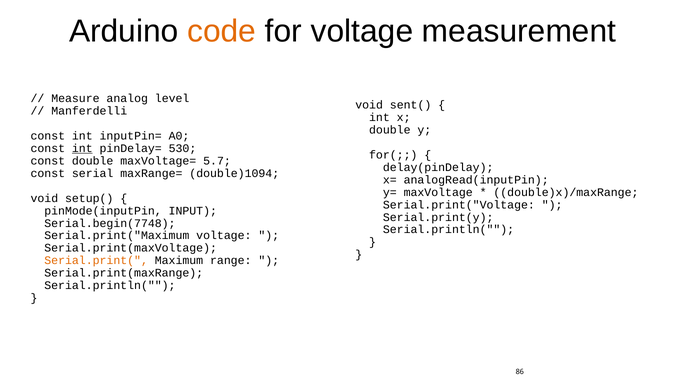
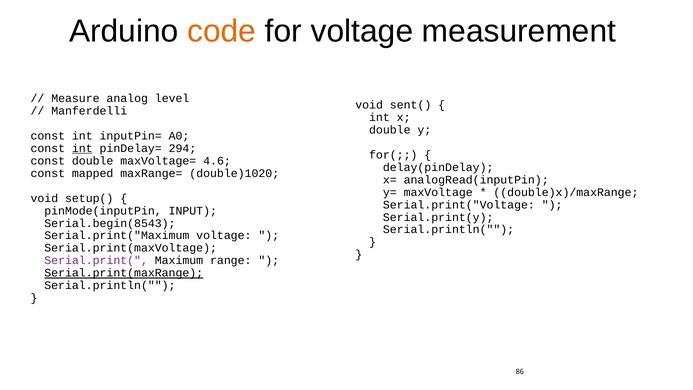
530: 530 -> 294
5.7: 5.7 -> 4.6
serial: serial -> mapped
double)1094: double)1094 -> double)1020
Serial.begin(7748: Serial.begin(7748 -> Serial.begin(8543
Serial.print( colour: orange -> purple
Serial.print(maxRange underline: none -> present
